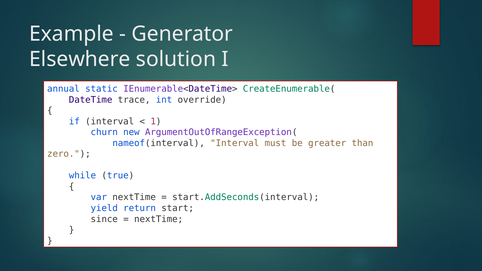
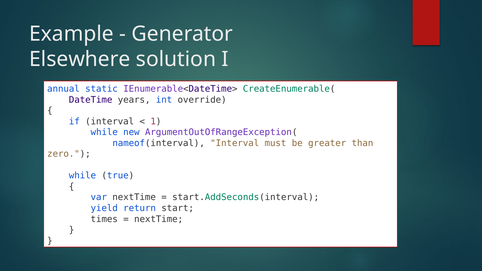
trace: trace -> years
churn at (104, 132): churn -> while
since: since -> times
